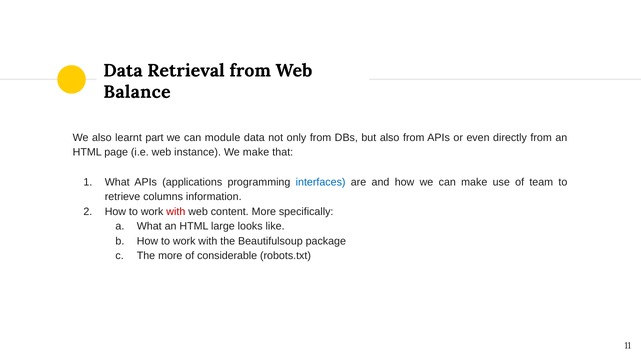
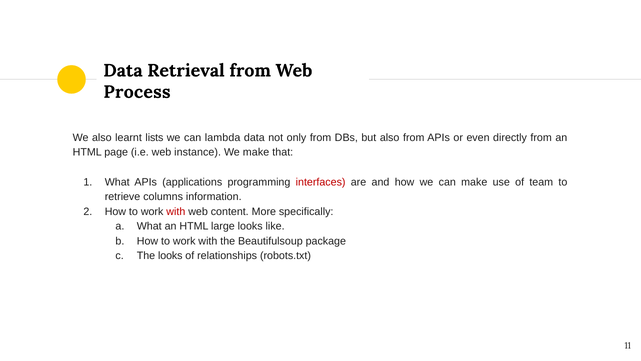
Balance: Balance -> Process
part: part -> lists
module: module -> lambda
interfaces colour: blue -> red
The more: more -> looks
considerable: considerable -> relationships
